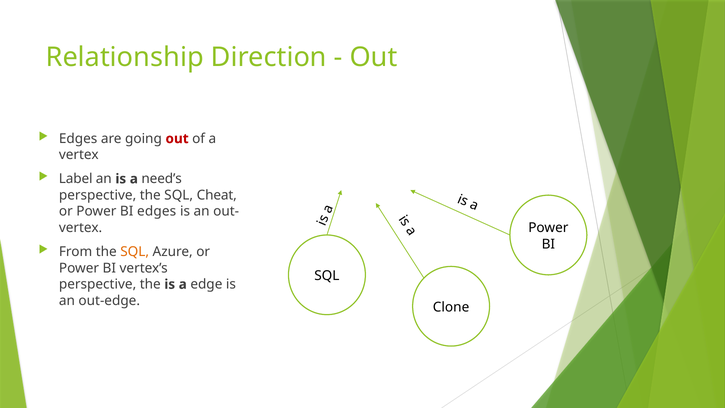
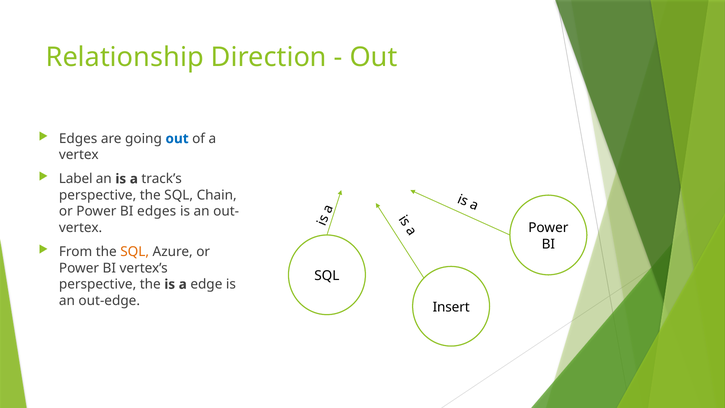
out at (177, 139) colour: red -> blue
need’s: need’s -> track’s
Cheat: Cheat -> Chain
Clone: Clone -> Insert
